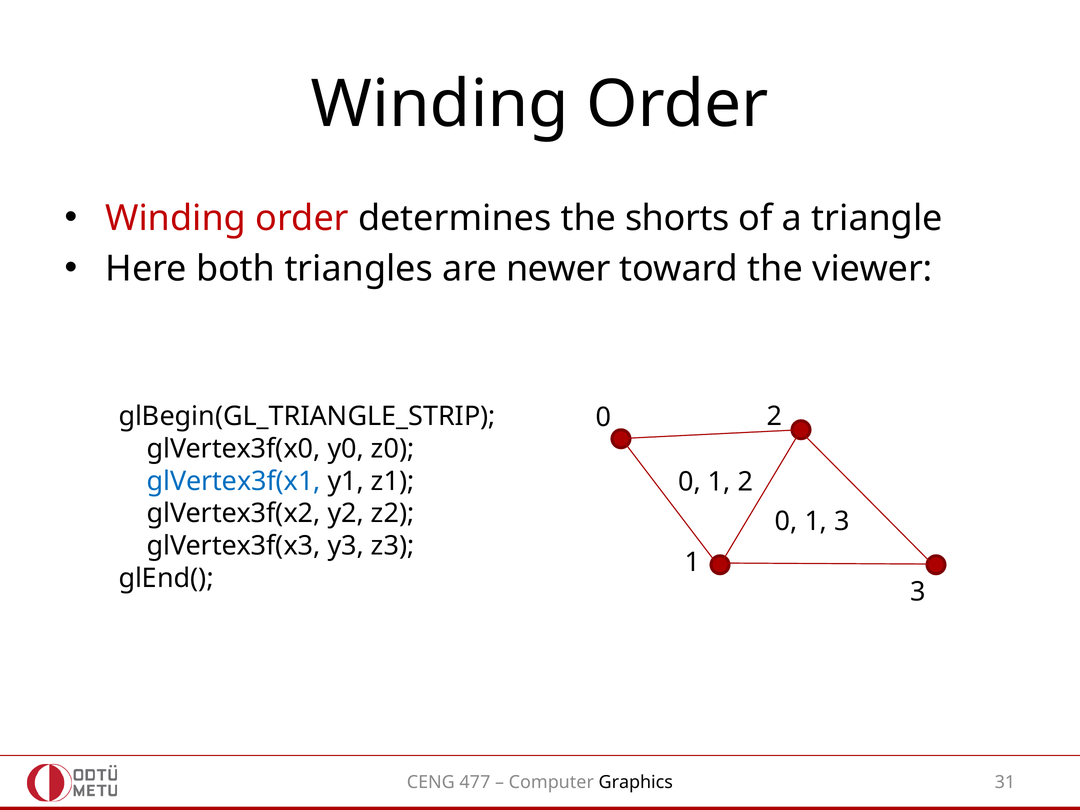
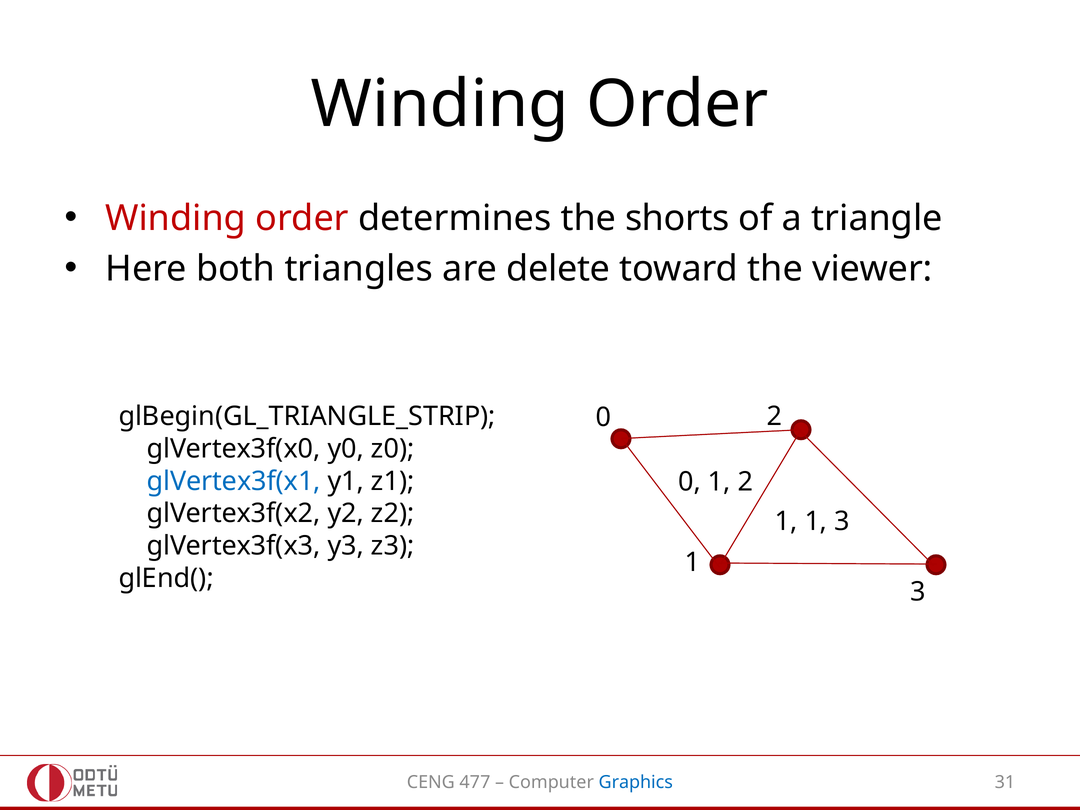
newer: newer -> delete
0 at (786, 521): 0 -> 1
Graphics colour: black -> blue
